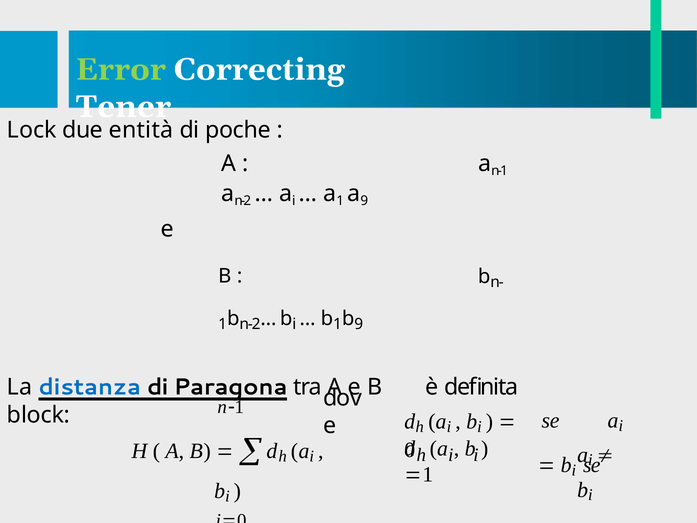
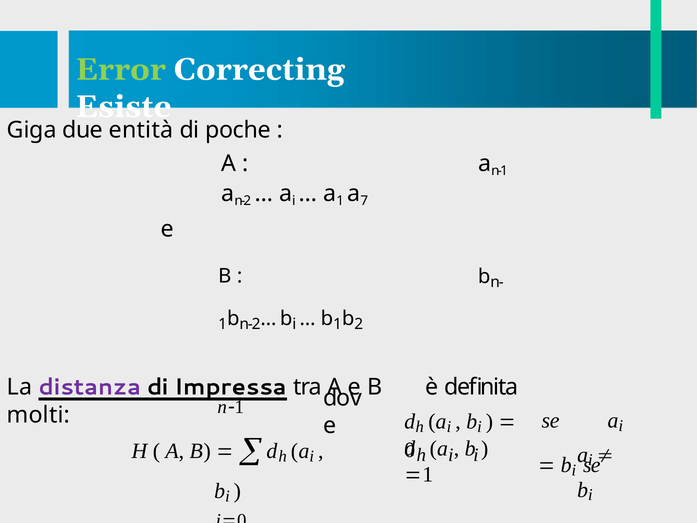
Tener: Tener -> Esiste
Lock: Lock -> Giga
a 9: 9 -> 7
b 9: 9 -> 2
distanza colour: blue -> purple
Paragona: Paragona -> Impressa
block: block -> molti
